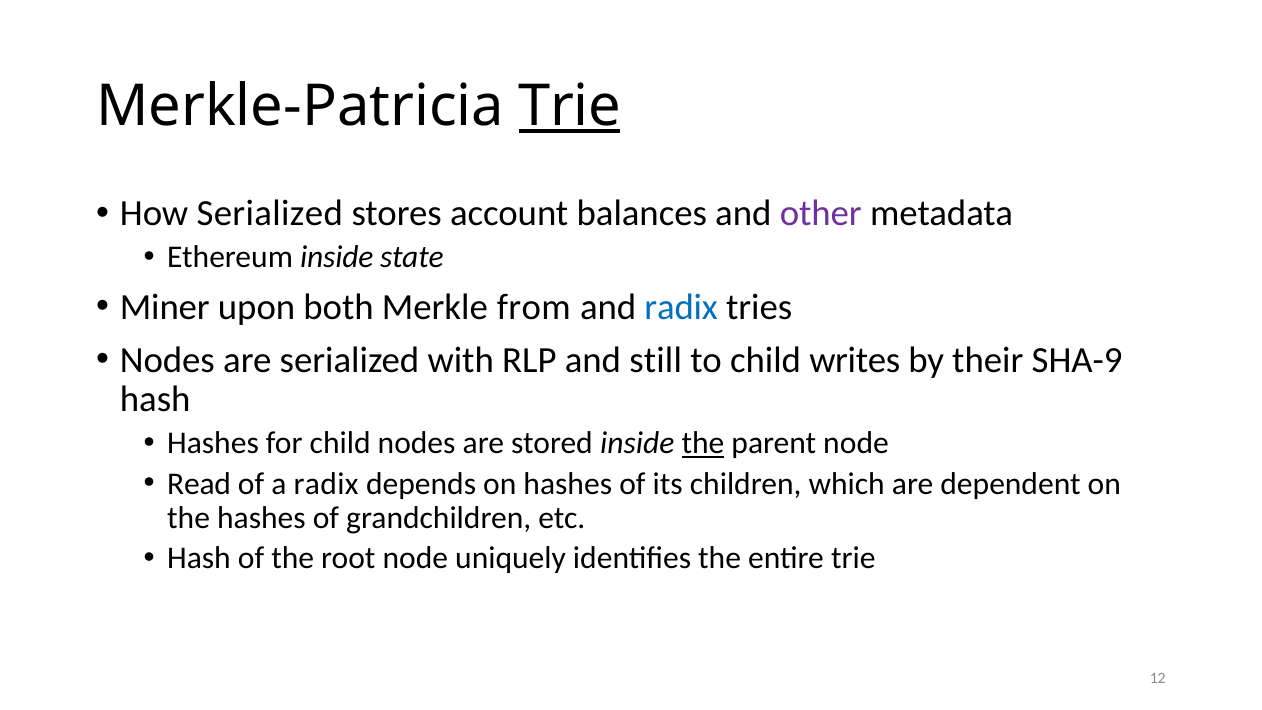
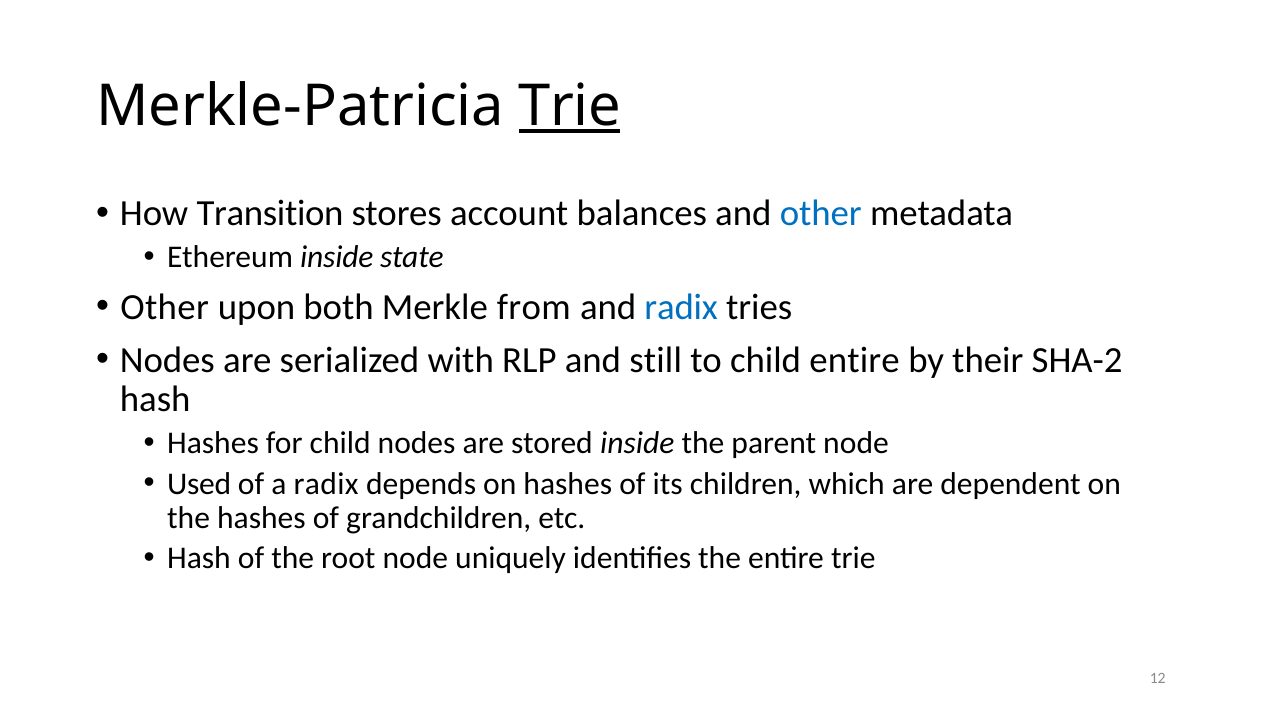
How Serialized: Serialized -> Transition
other at (821, 213) colour: purple -> blue
Miner at (165, 307): Miner -> Other
child writes: writes -> entire
SHA-9: SHA-9 -> SHA-2
the at (703, 443) underline: present -> none
Read: Read -> Used
